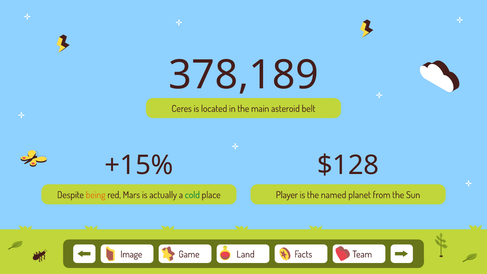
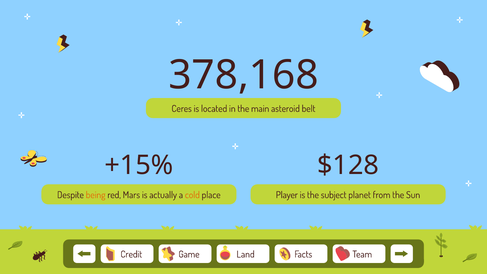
378,189: 378,189 -> 378,168
cold colour: green -> orange
named: named -> subject
Image: Image -> Credit
